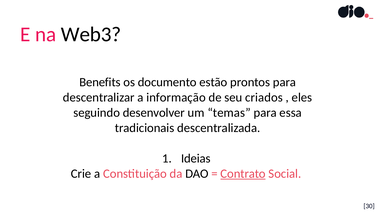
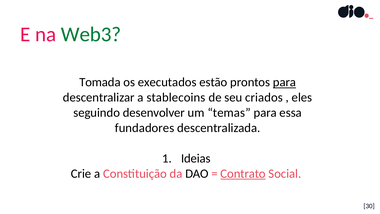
Web3 colour: black -> green
Benefits: Benefits -> Tomada
documento: documento -> executados
para at (284, 82) underline: none -> present
informação: informação -> stablecoins
tradicionais: tradicionais -> fundadores
